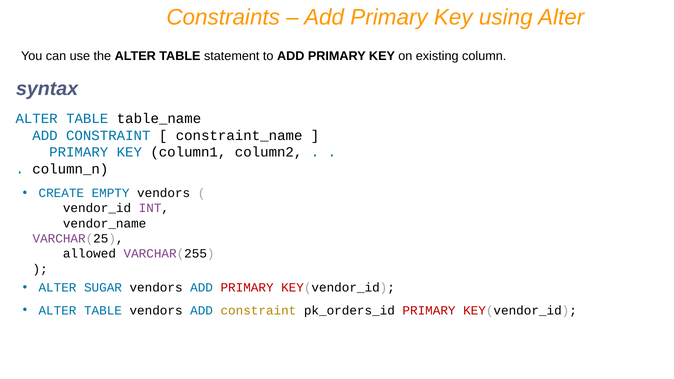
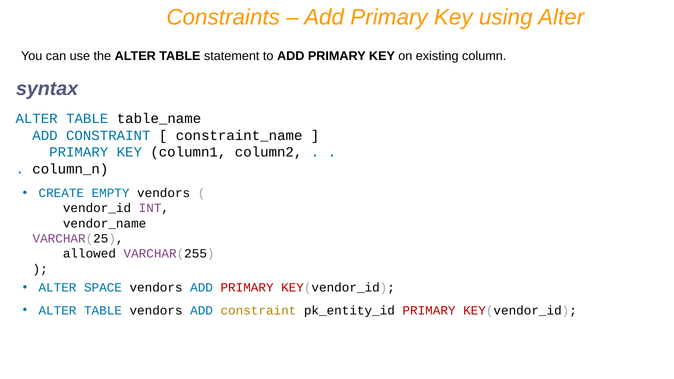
SUGAR: SUGAR -> SPACE
pk_orders_id: pk_orders_id -> pk_entity_id
